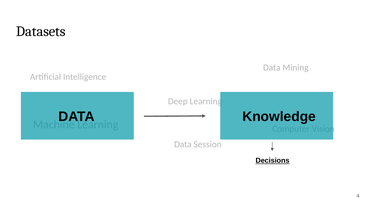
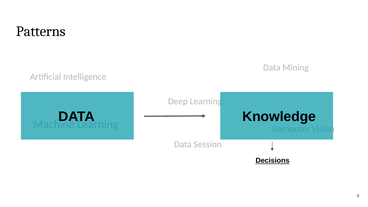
Datasets: Datasets -> Patterns
